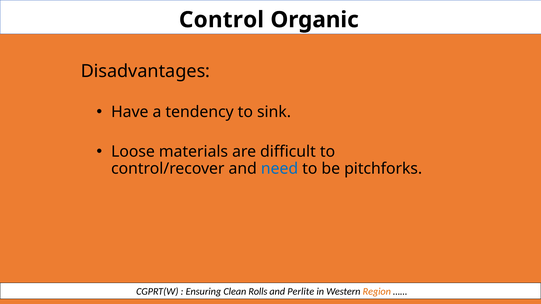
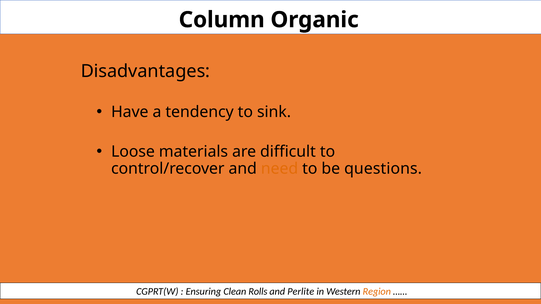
Control: Control -> Column
need colour: blue -> orange
pitchforks: pitchforks -> questions
